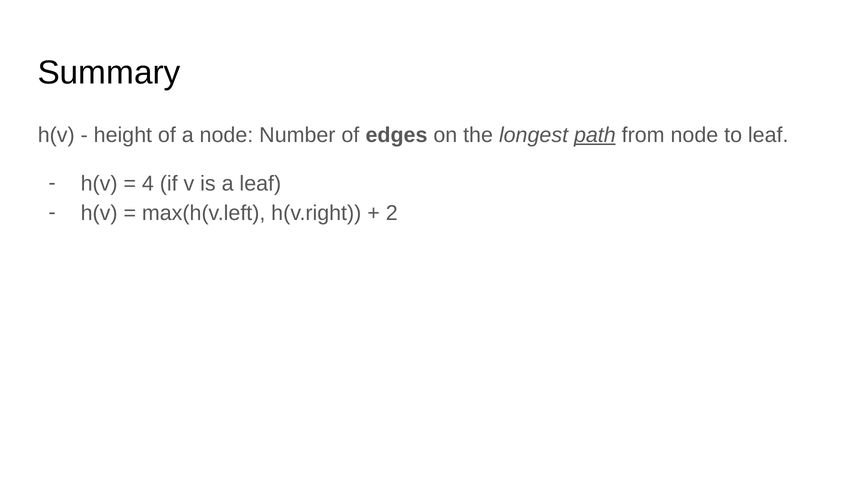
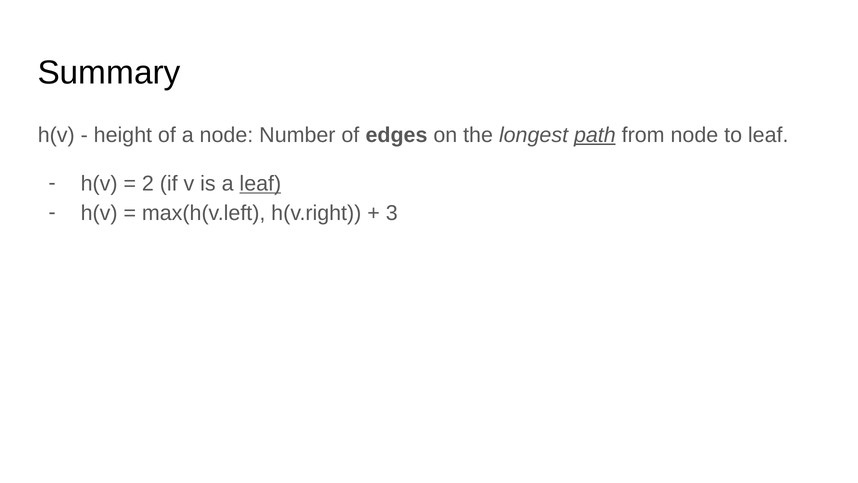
4: 4 -> 2
leaf at (260, 184) underline: none -> present
2: 2 -> 3
